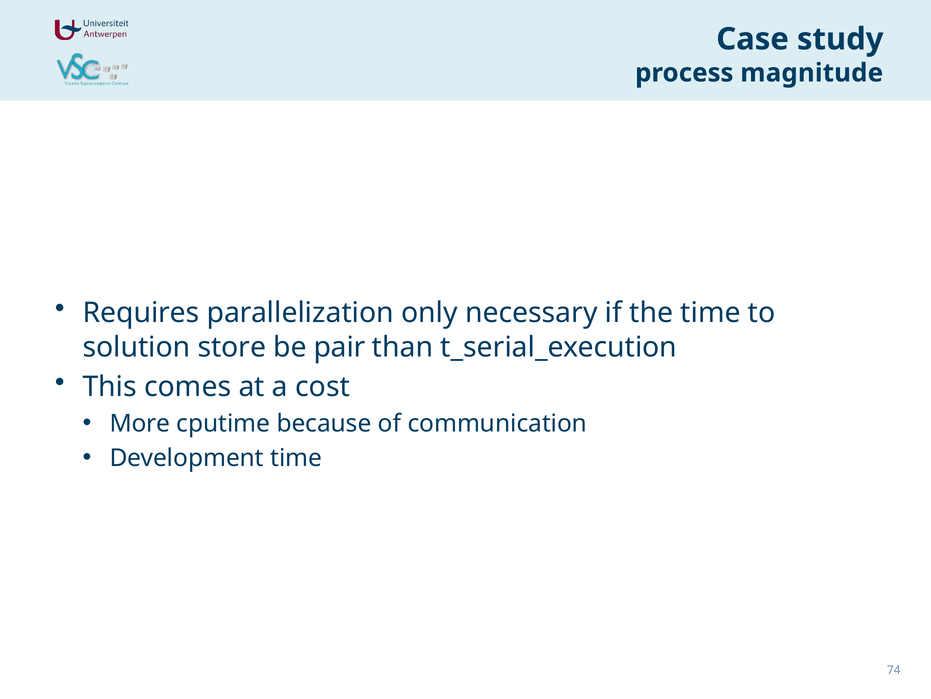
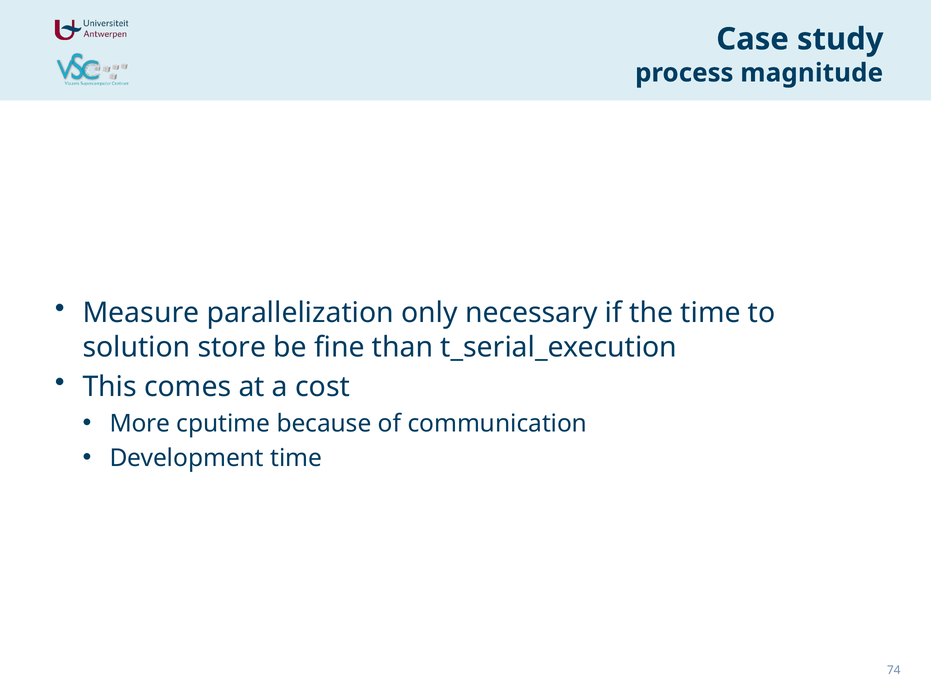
Requires: Requires -> Measure
pair: pair -> fine
